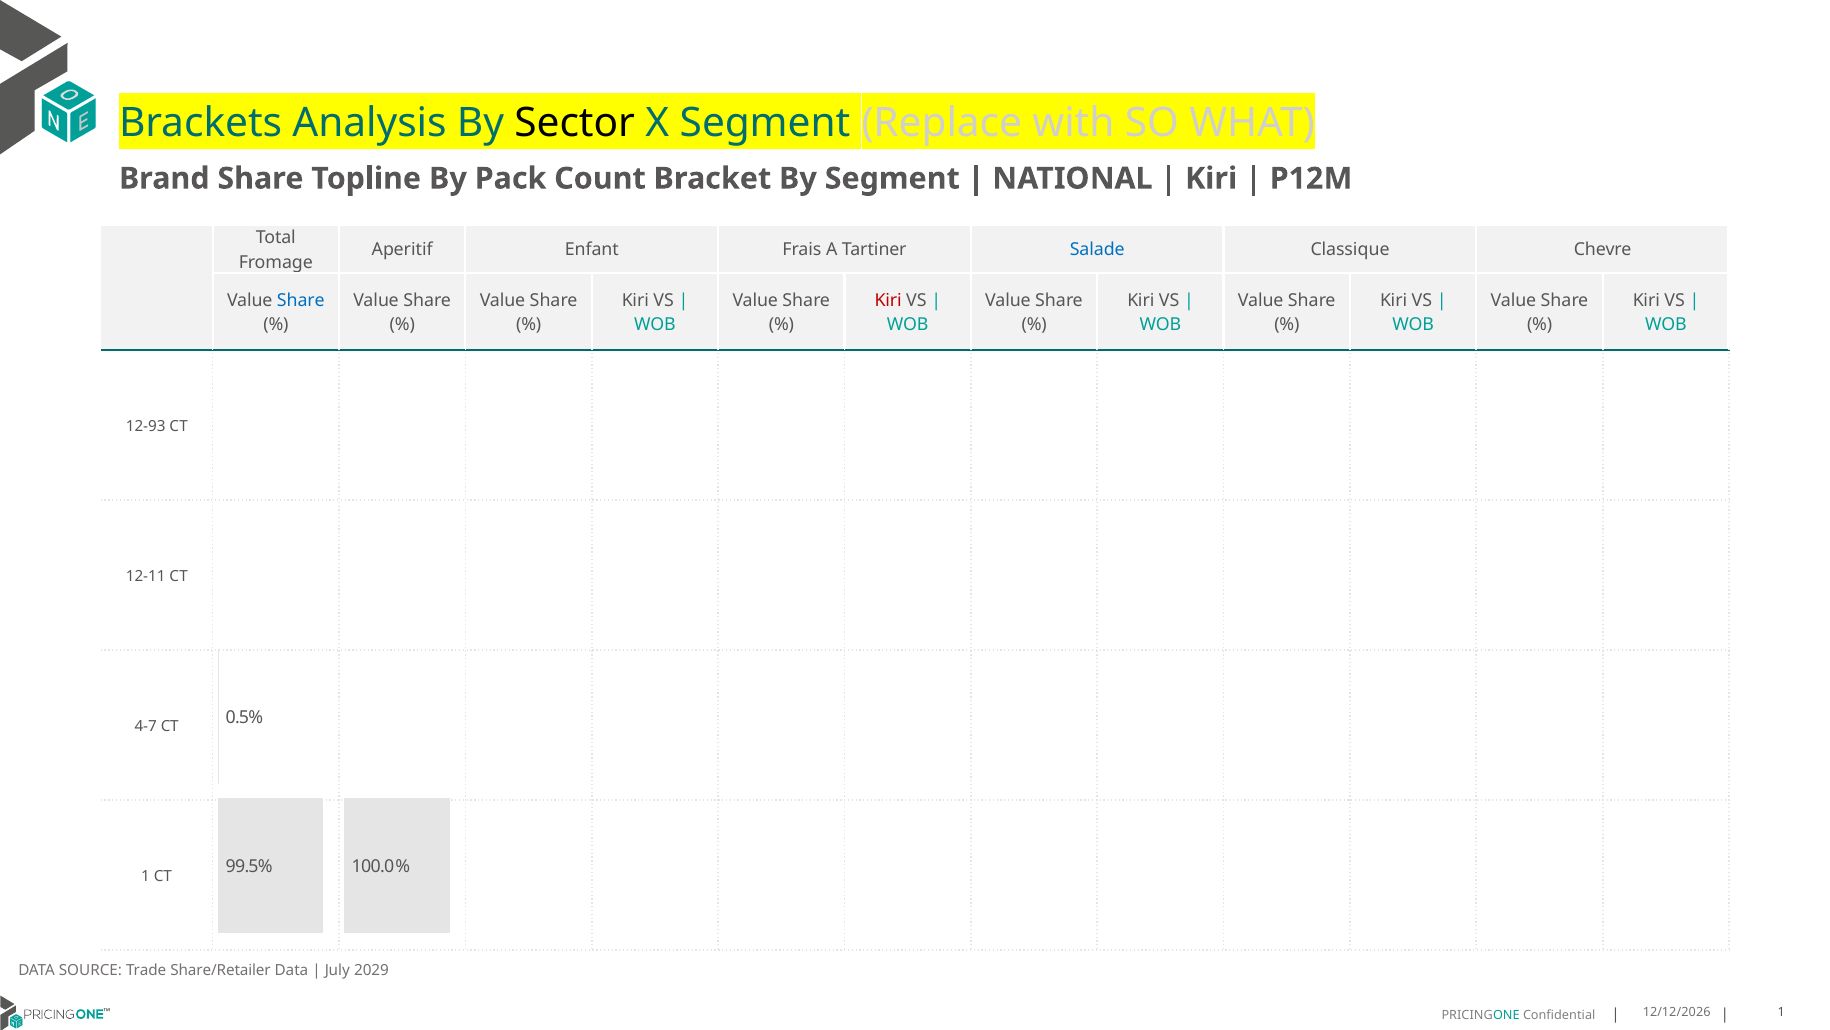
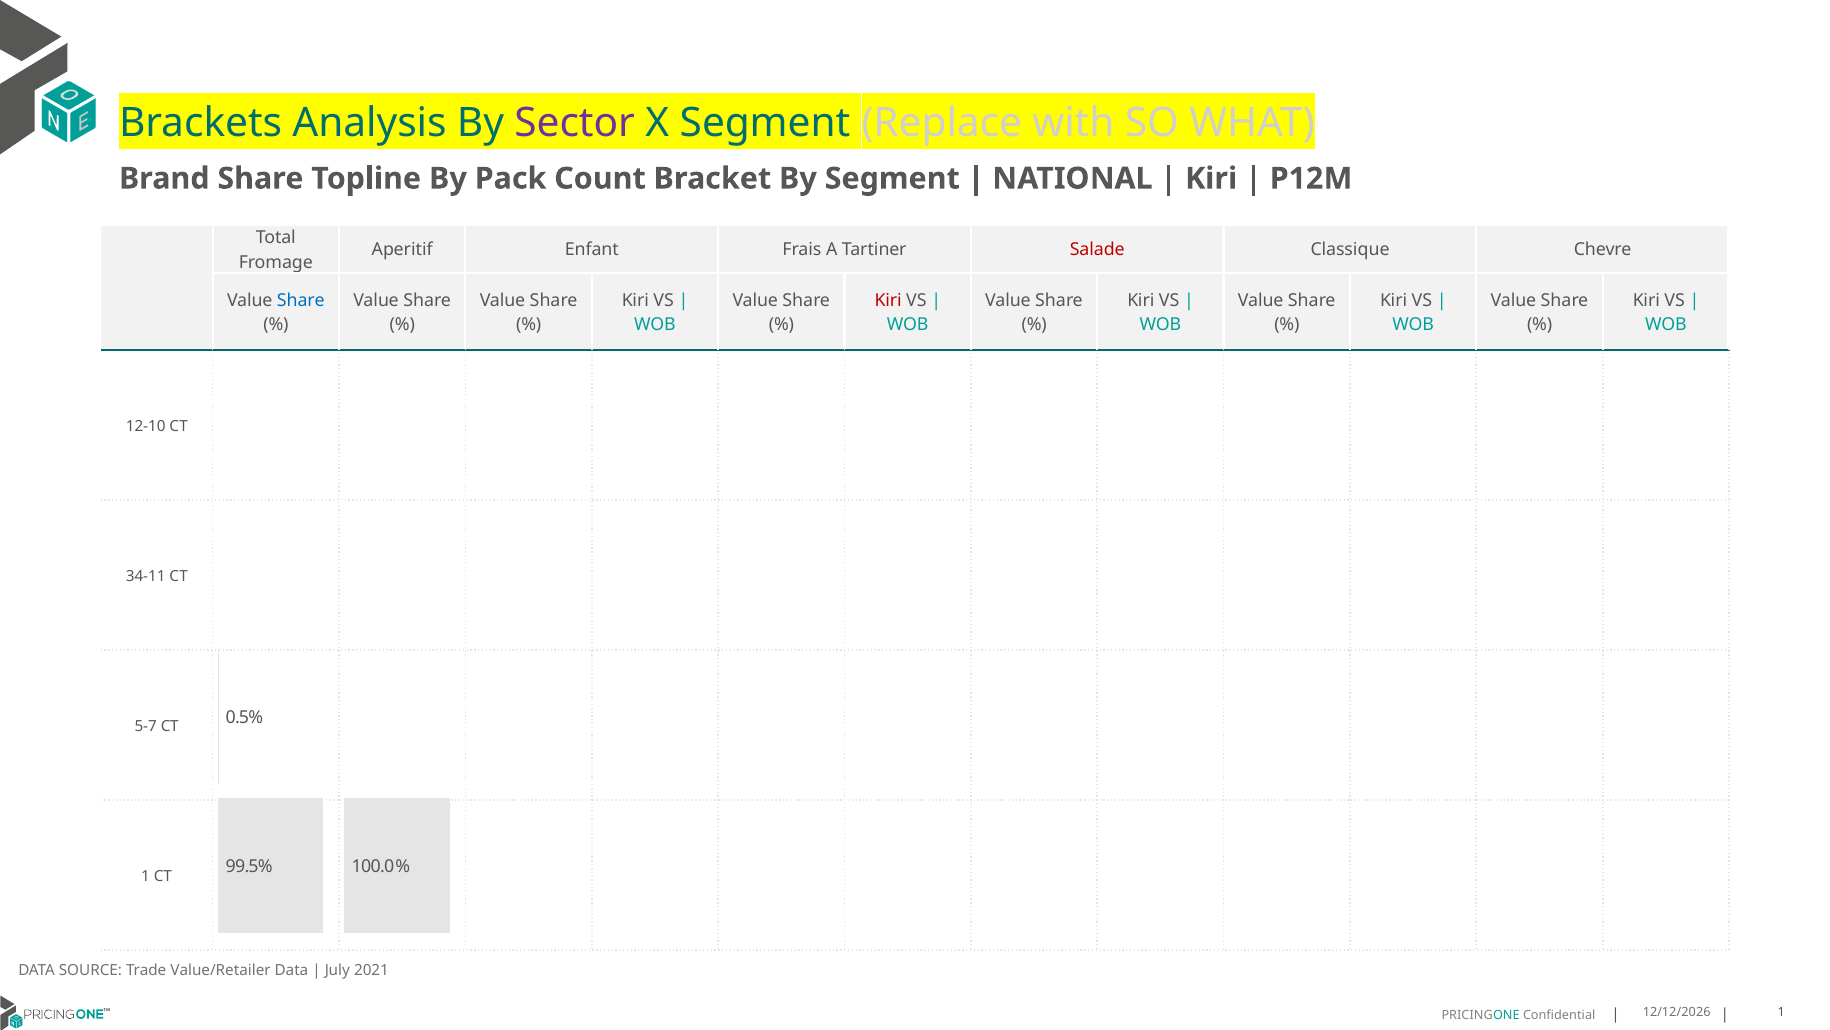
Sector colour: black -> purple
Salade colour: blue -> red
12-93: 12-93 -> 12-10
12-11: 12-11 -> 34-11
4-7: 4-7 -> 5-7
Share/Retailer: Share/Retailer -> Value/Retailer
2029: 2029 -> 2021
